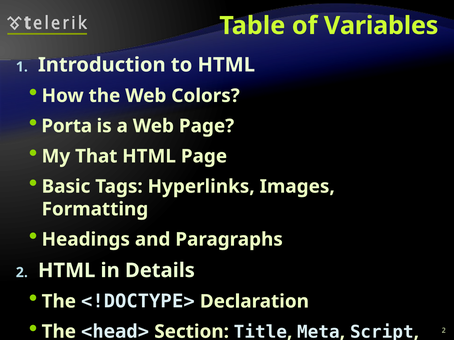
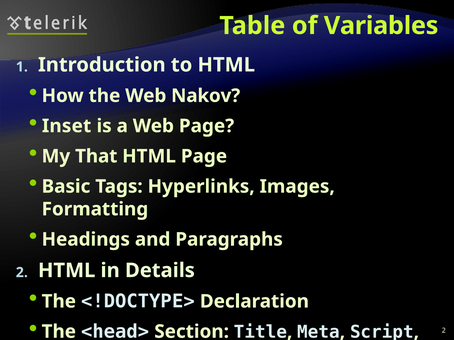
Colors: Colors -> Nakov
Porta: Porta -> Inset
